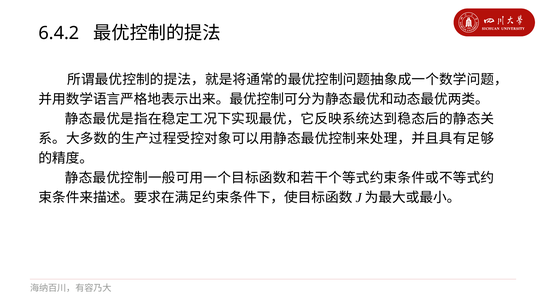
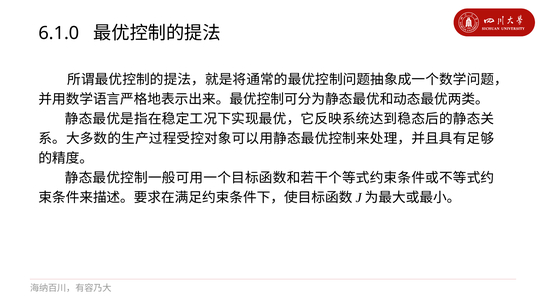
6.4.2: 6.4.2 -> 6.1.0
